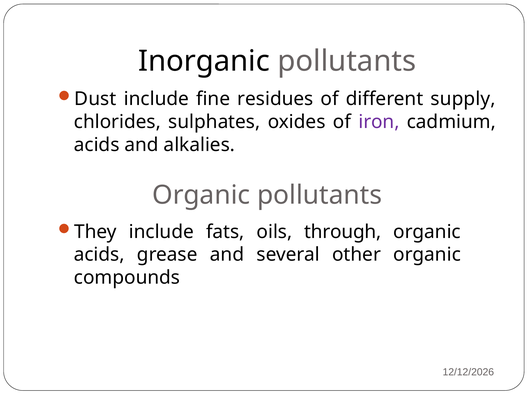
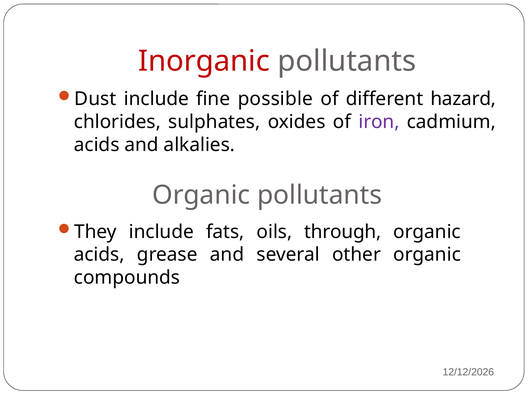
Inorganic colour: black -> red
residues: residues -> possible
supply: supply -> hazard
